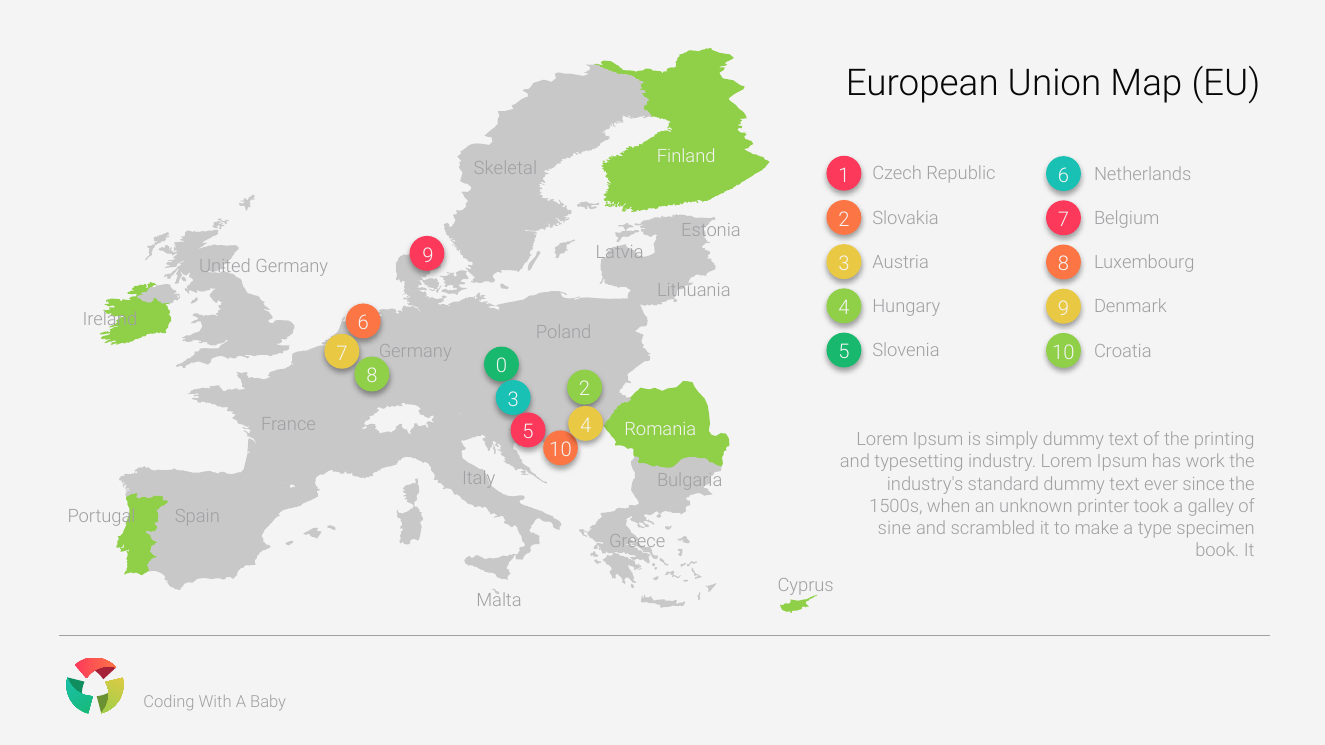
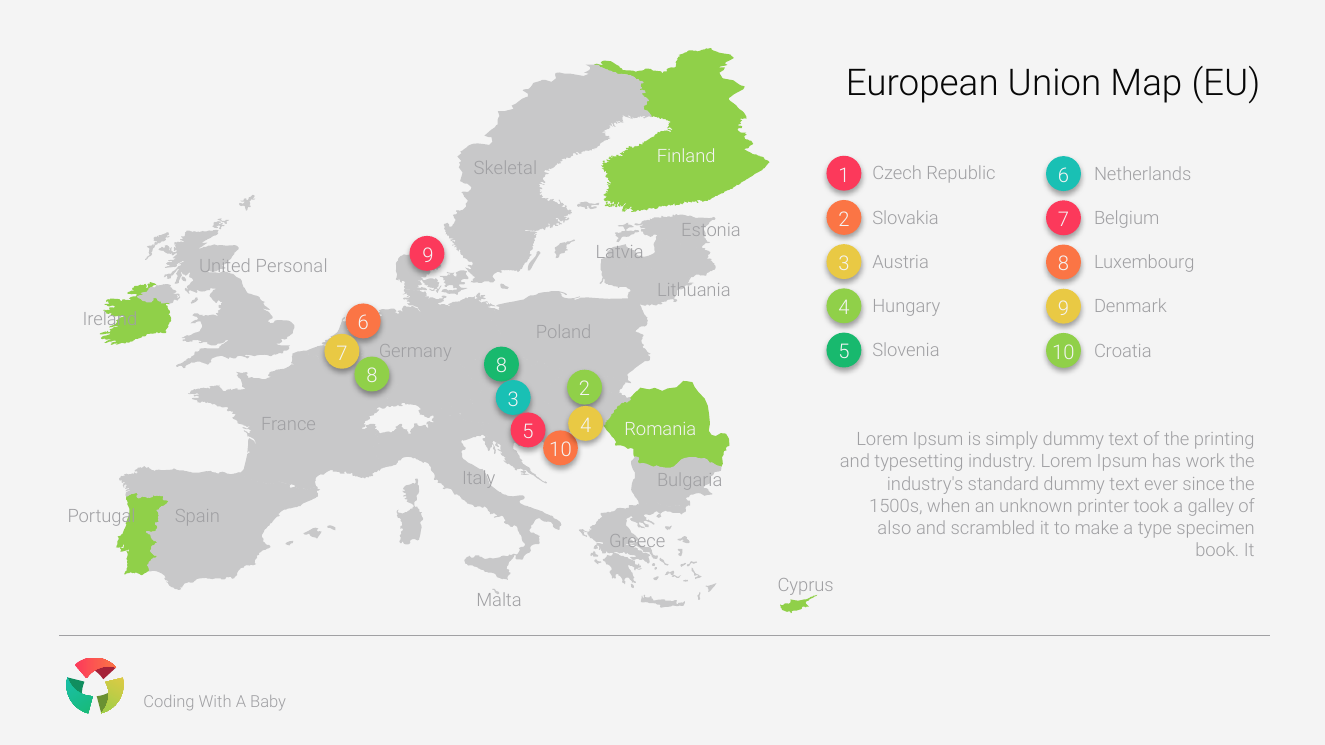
United Germany: Germany -> Personal
8 0: 0 -> 8
sine: sine -> also
